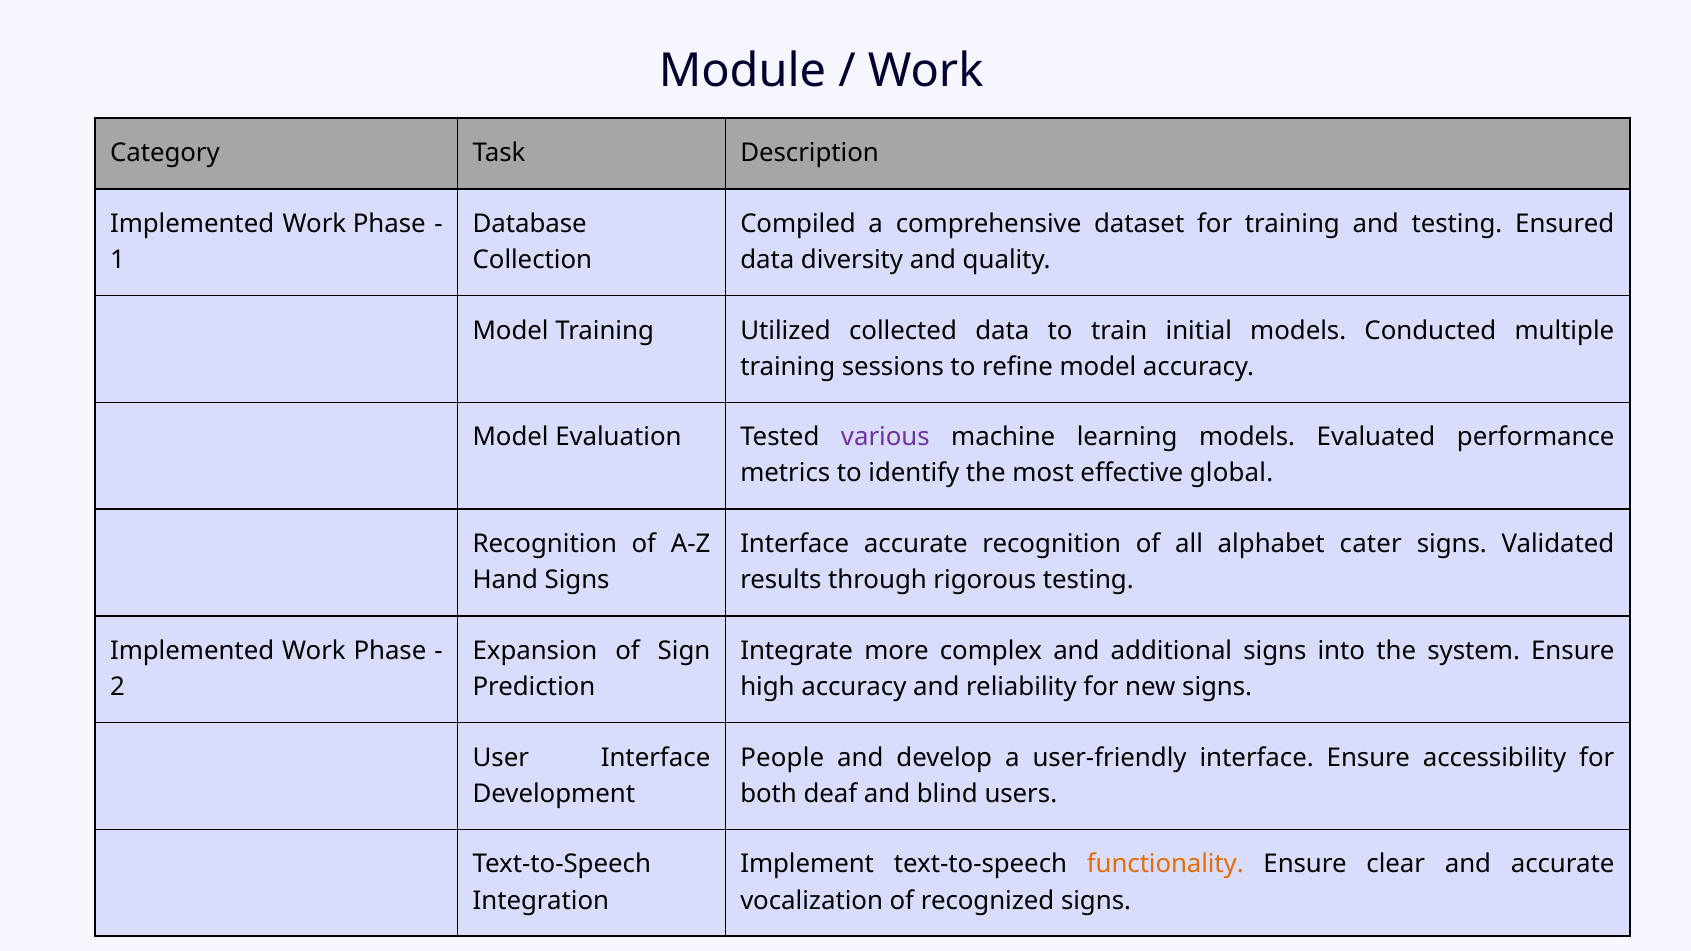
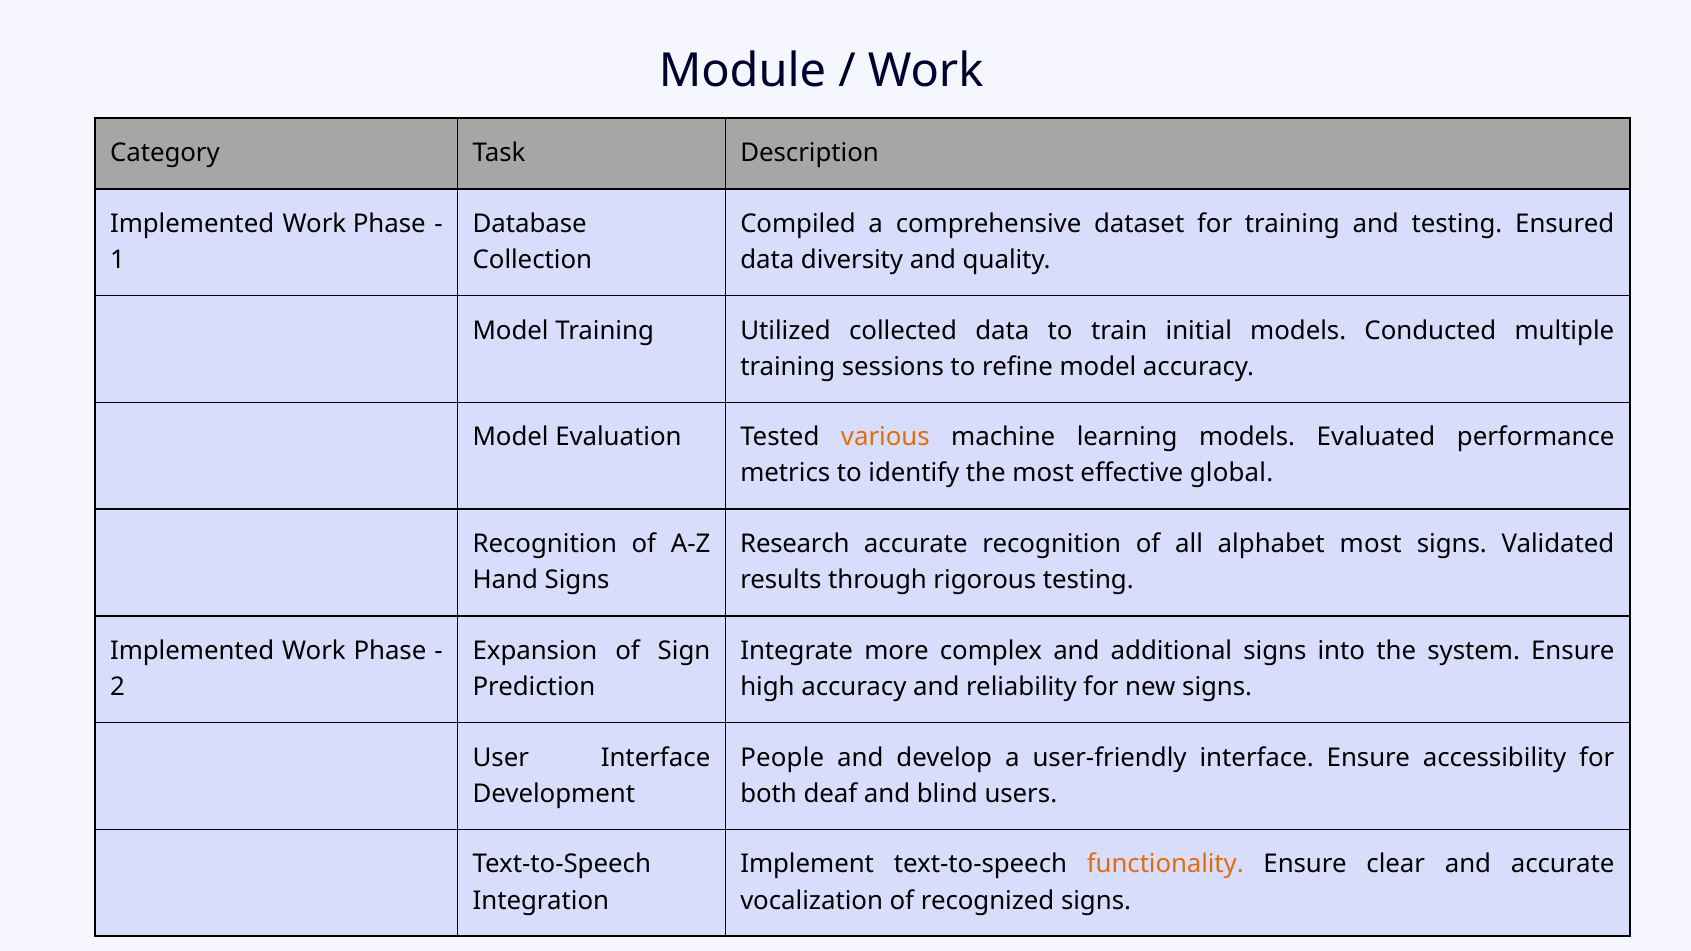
various colour: purple -> orange
Interface at (795, 544): Interface -> Research
alphabet cater: cater -> most
